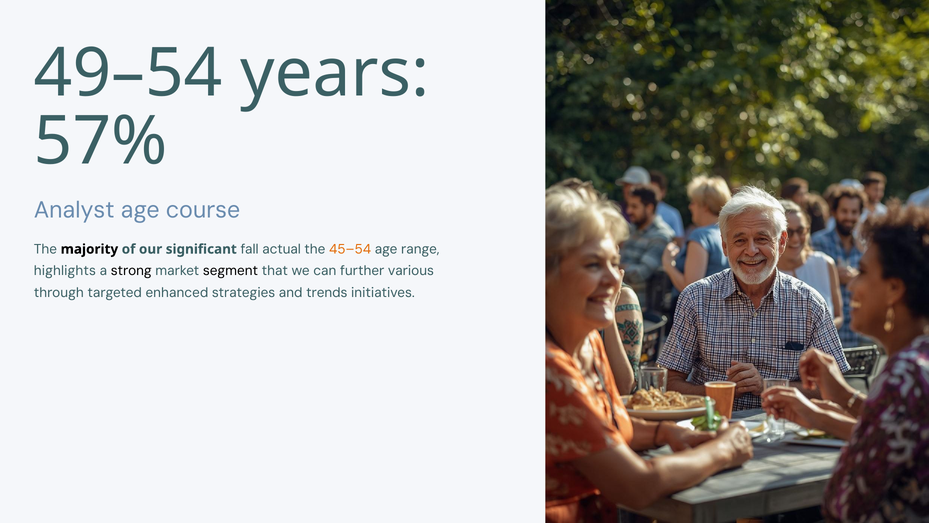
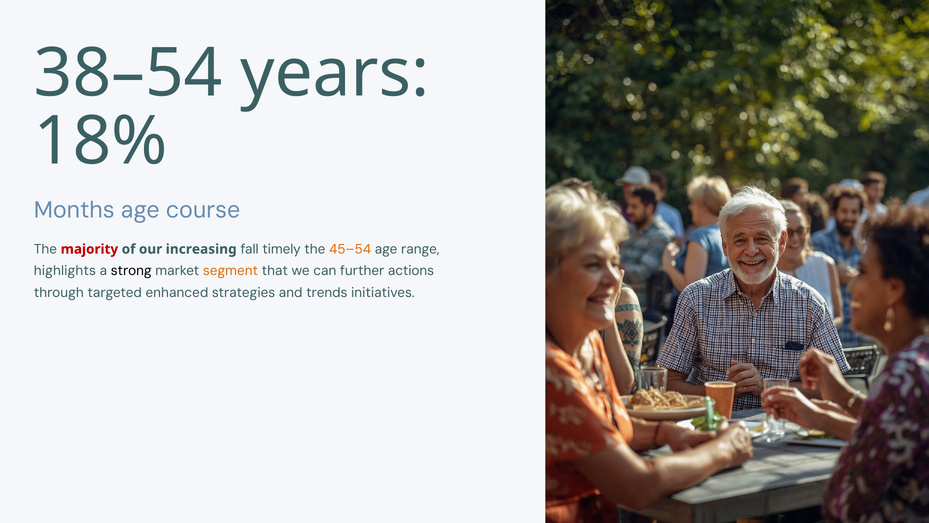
49–54: 49–54 -> 38–54
57%: 57% -> 18%
Analyst: Analyst -> Months
majority colour: black -> red
significant: significant -> increasing
actual: actual -> timely
segment colour: black -> orange
various: various -> actions
